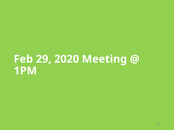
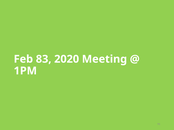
29: 29 -> 83
